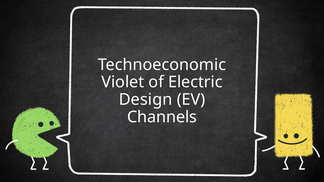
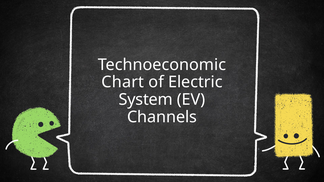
Violet: Violet -> Chart
Design: Design -> System
